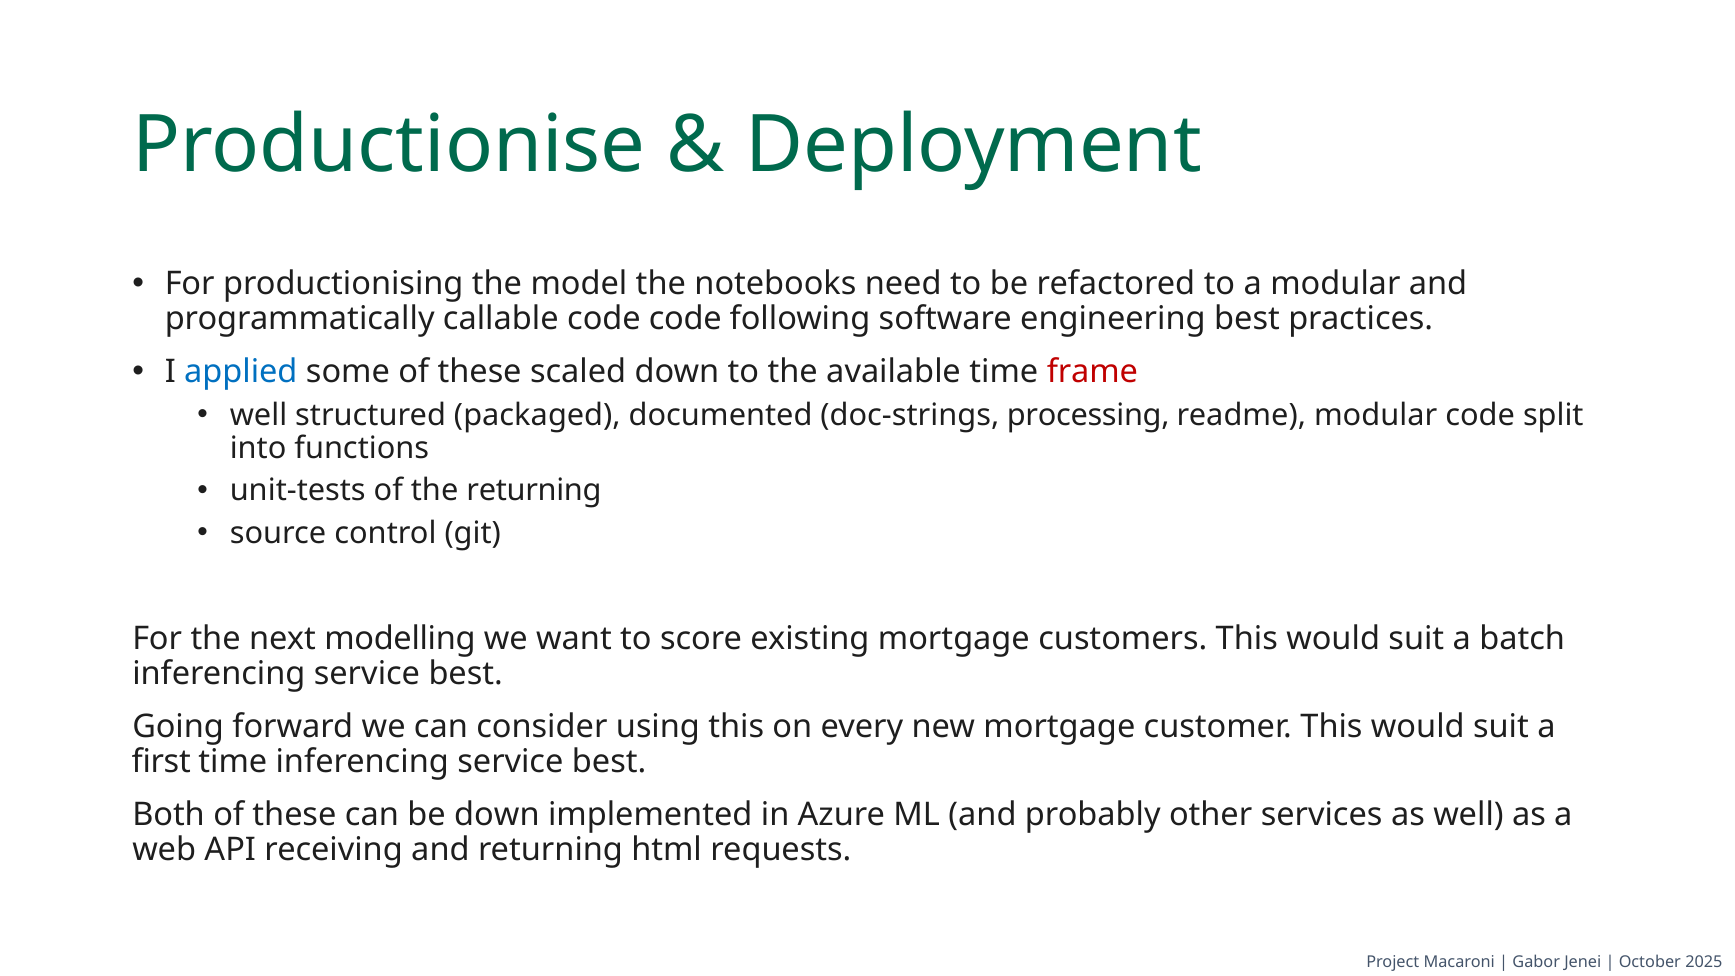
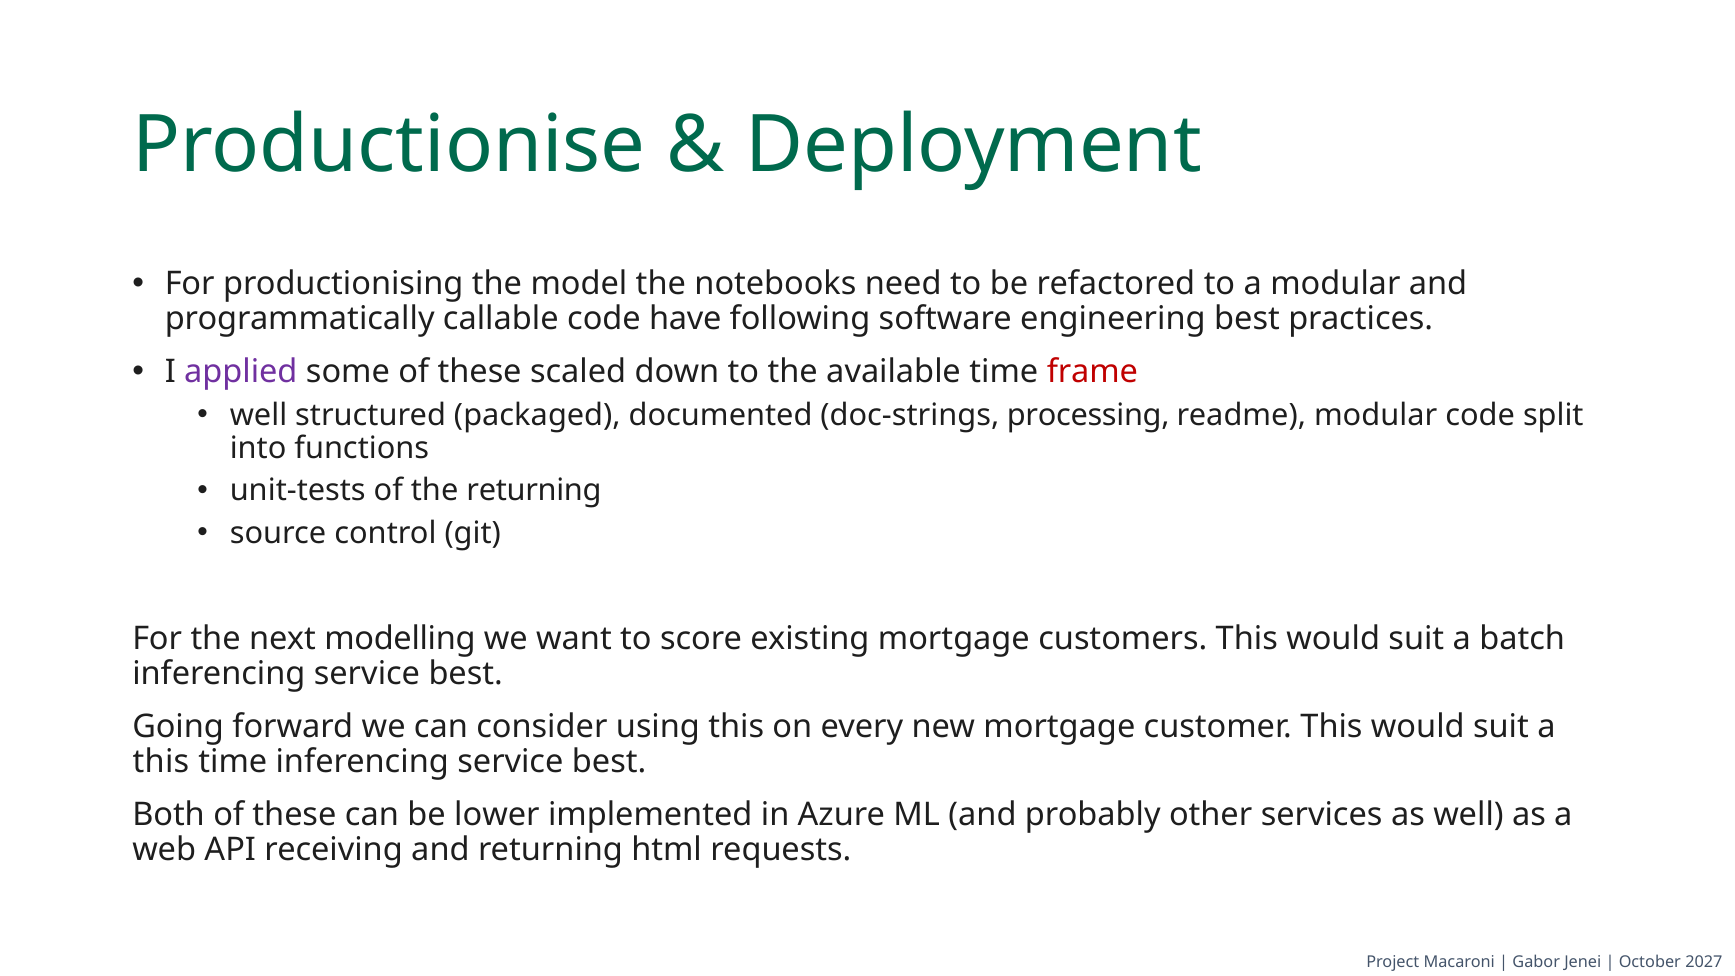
code code: code -> have
applied colour: blue -> purple
first at (161, 762): first -> this
be down: down -> lower
2025: 2025 -> 2027
